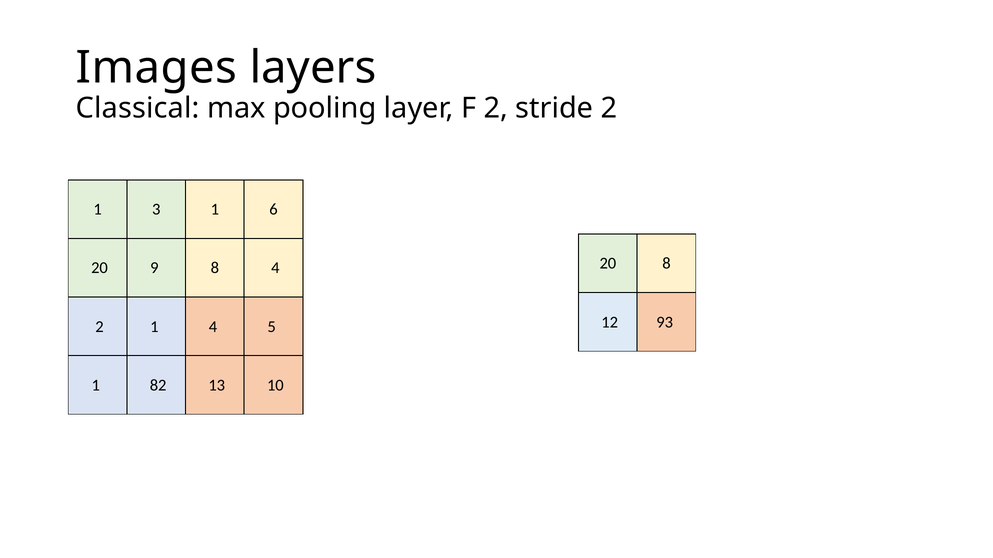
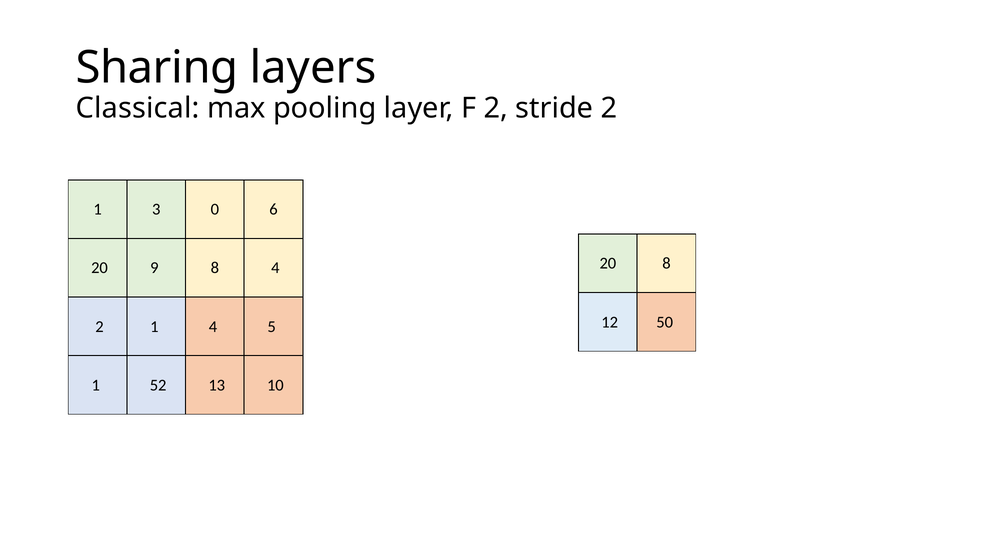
Images: Images -> Sharing
3 1: 1 -> 0
93: 93 -> 50
82: 82 -> 52
